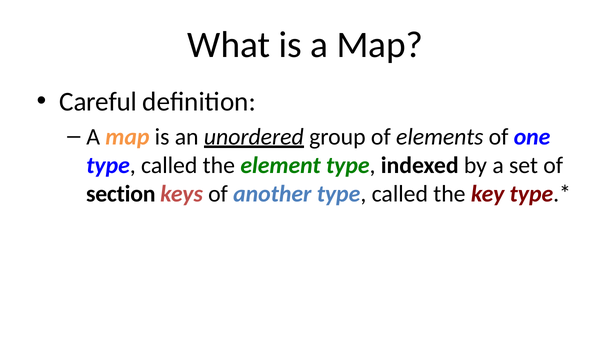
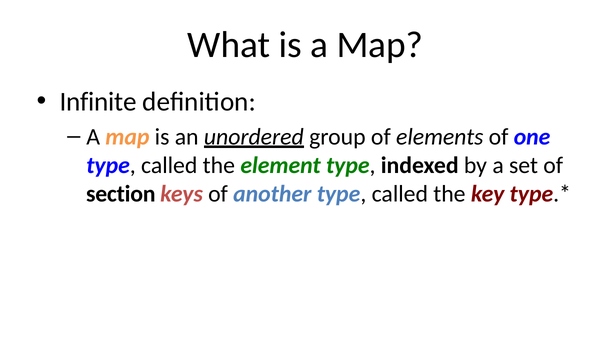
Careful: Careful -> Infinite
